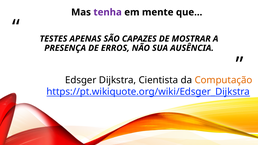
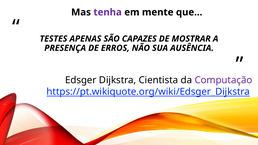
Computação colour: orange -> purple
